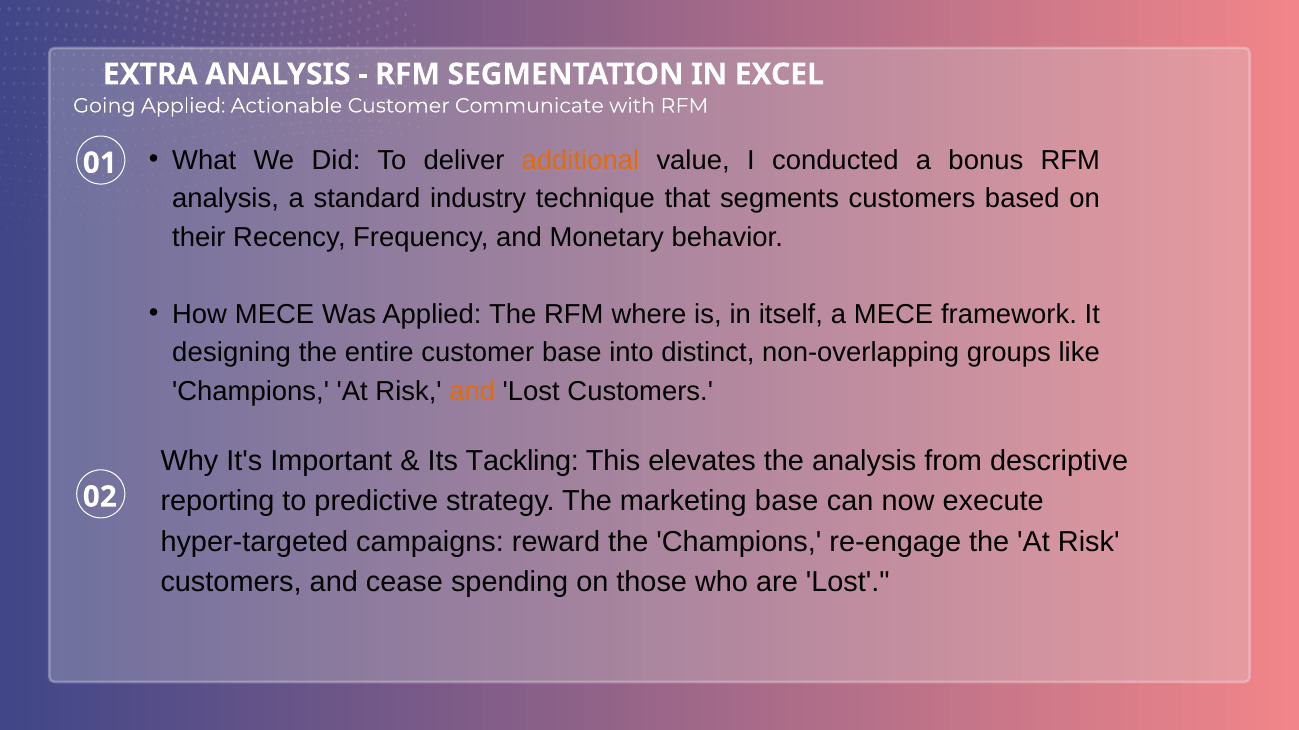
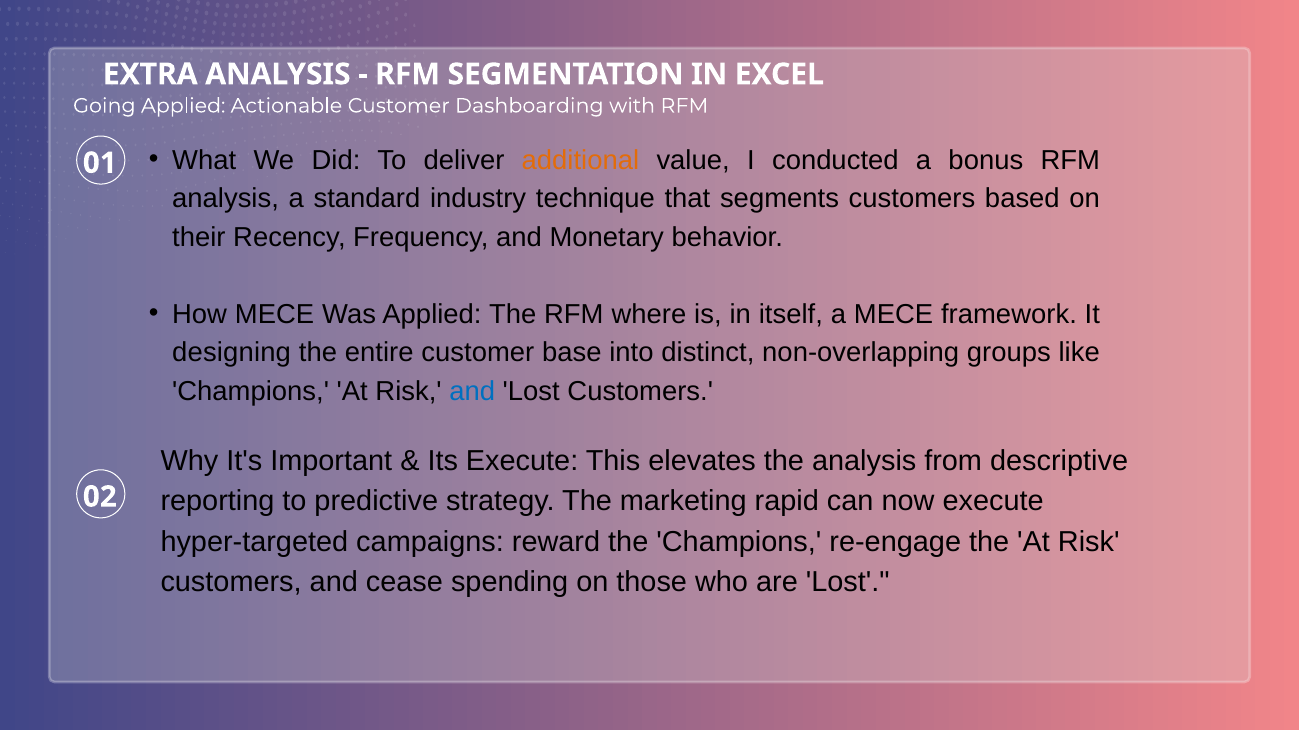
Communicate: Communicate -> Dashboarding
and at (472, 391) colour: orange -> blue
Its Tackling: Tackling -> Execute
marketing base: base -> rapid
